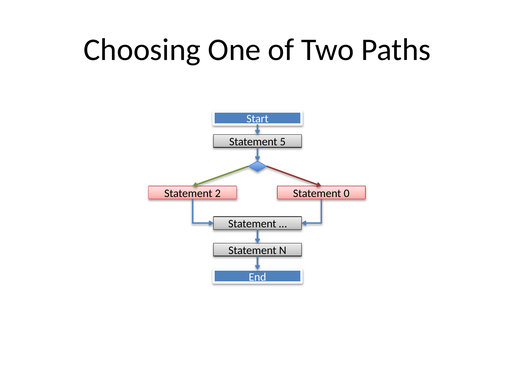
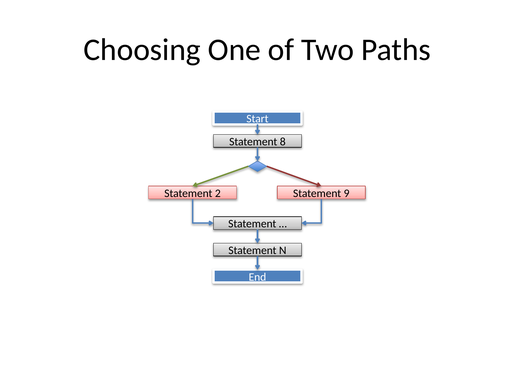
5: 5 -> 8
0: 0 -> 9
